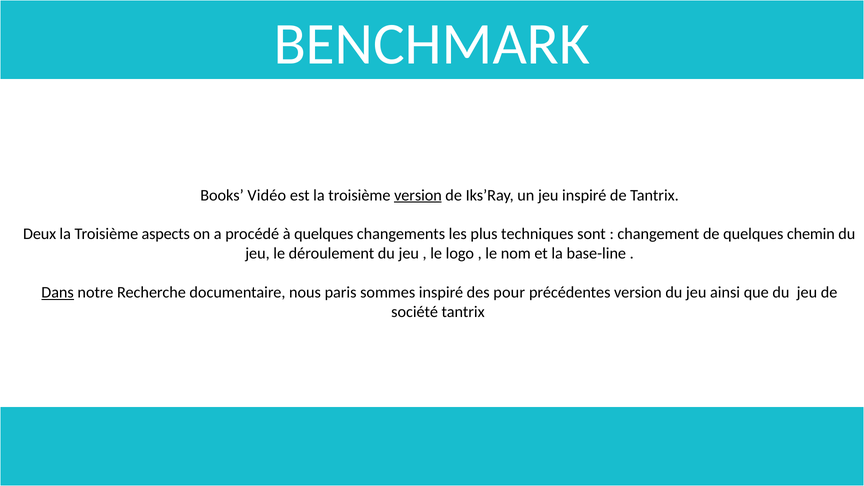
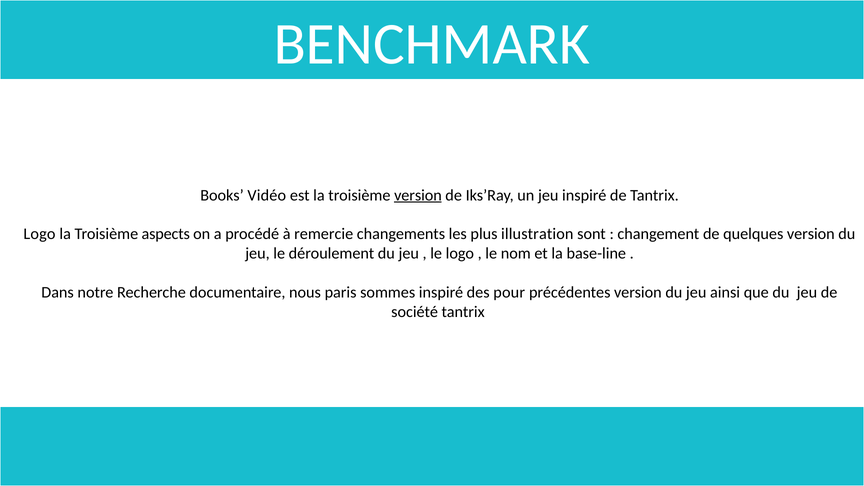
Deux at (40, 234): Deux -> Logo
à quelques: quelques -> remercie
techniques: techniques -> illustration
quelques chemin: chemin -> version
Dans underline: present -> none
